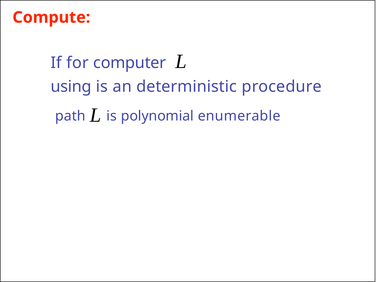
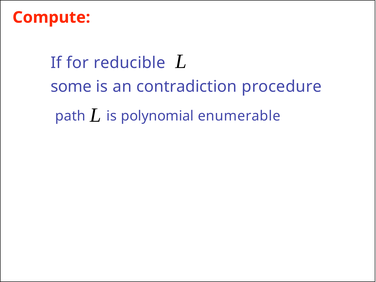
computer: computer -> reducible
using: using -> some
deterministic: deterministic -> contradiction
